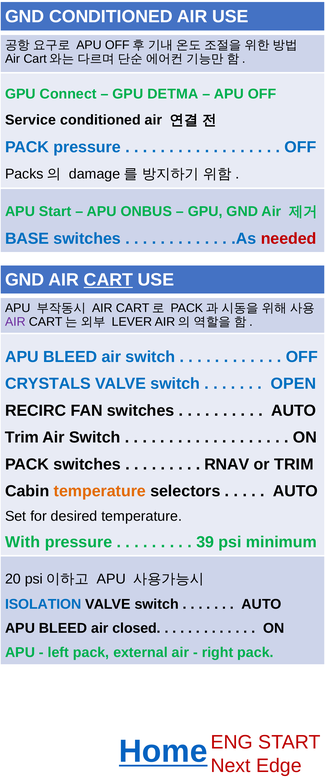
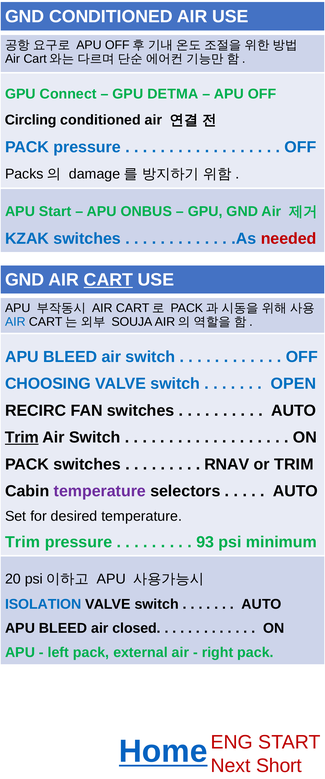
Service: Service -> Circling
BASE: BASE -> KZAK
AIR at (15, 321) colour: purple -> blue
LEVER: LEVER -> SOUJA
CRYSTALS: CRYSTALS -> CHOOSING
Trim at (22, 437) underline: none -> present
temperature at (100, 490) colour: orange -> purple
With at (23, 541): With -> Trim
39: 39 -> 93
Edge: Edge -> Short
